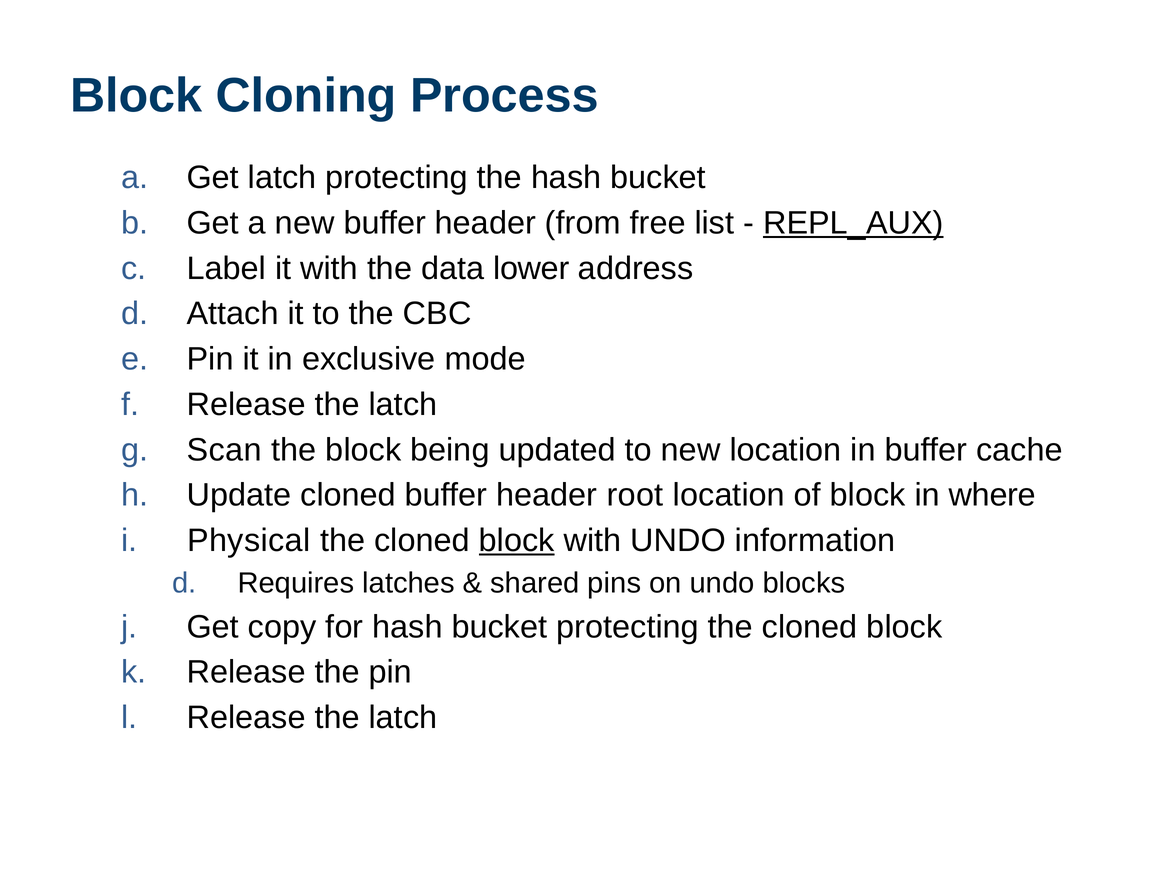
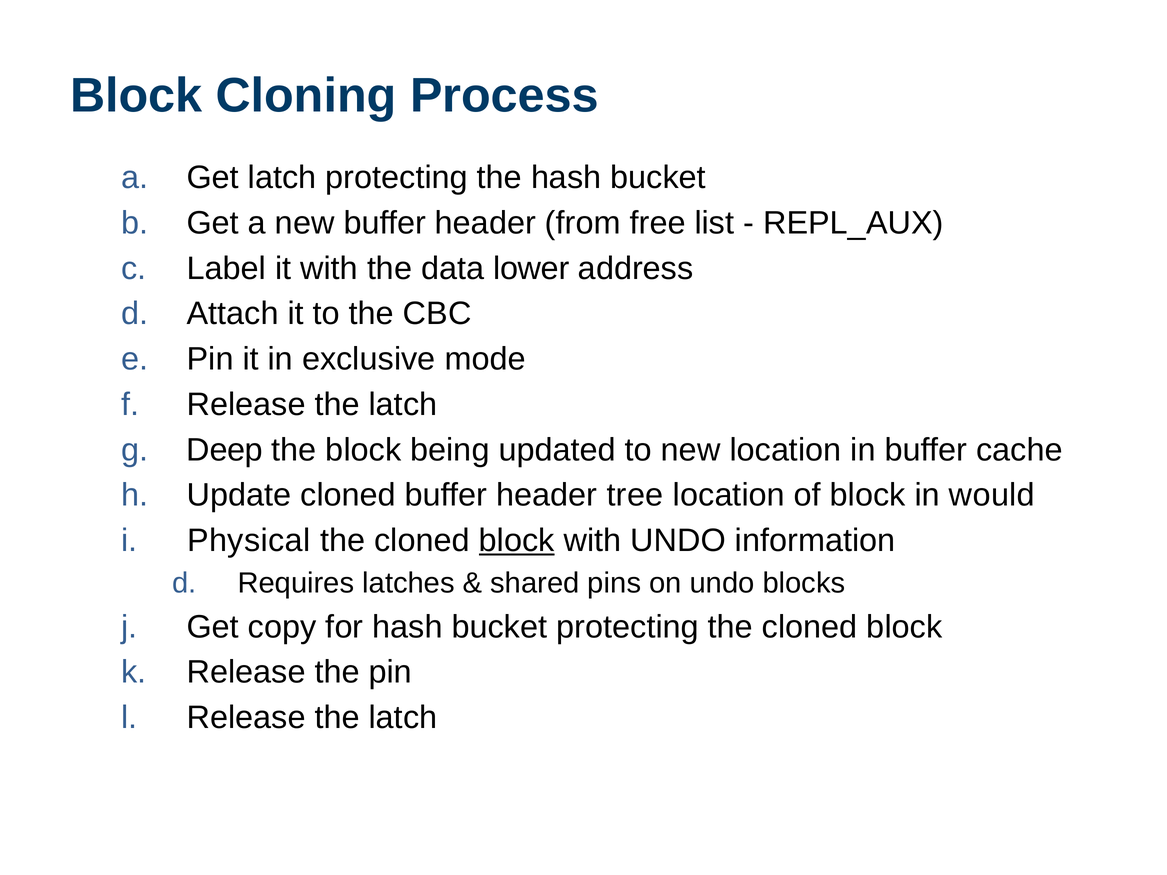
REPL_AUX underline: present -> none
Scan: Scan -> Deep
root: root -> tree
where: where -> would
